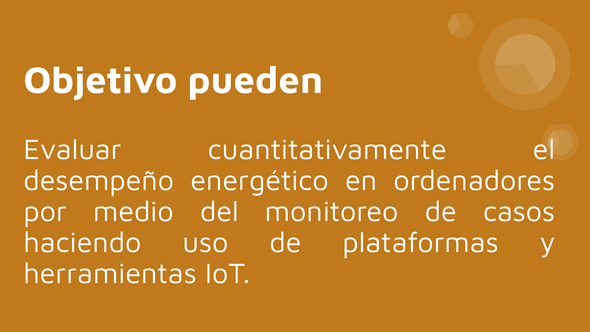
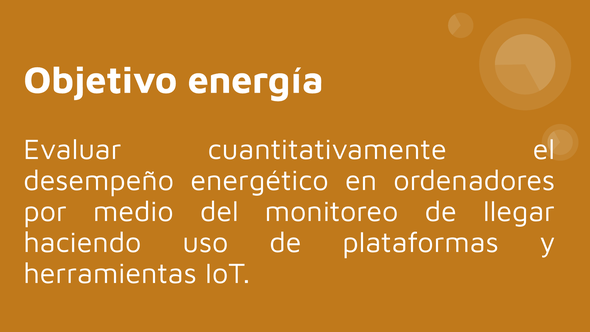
pueden: pueden -> energía
casos: casos -> llegar
